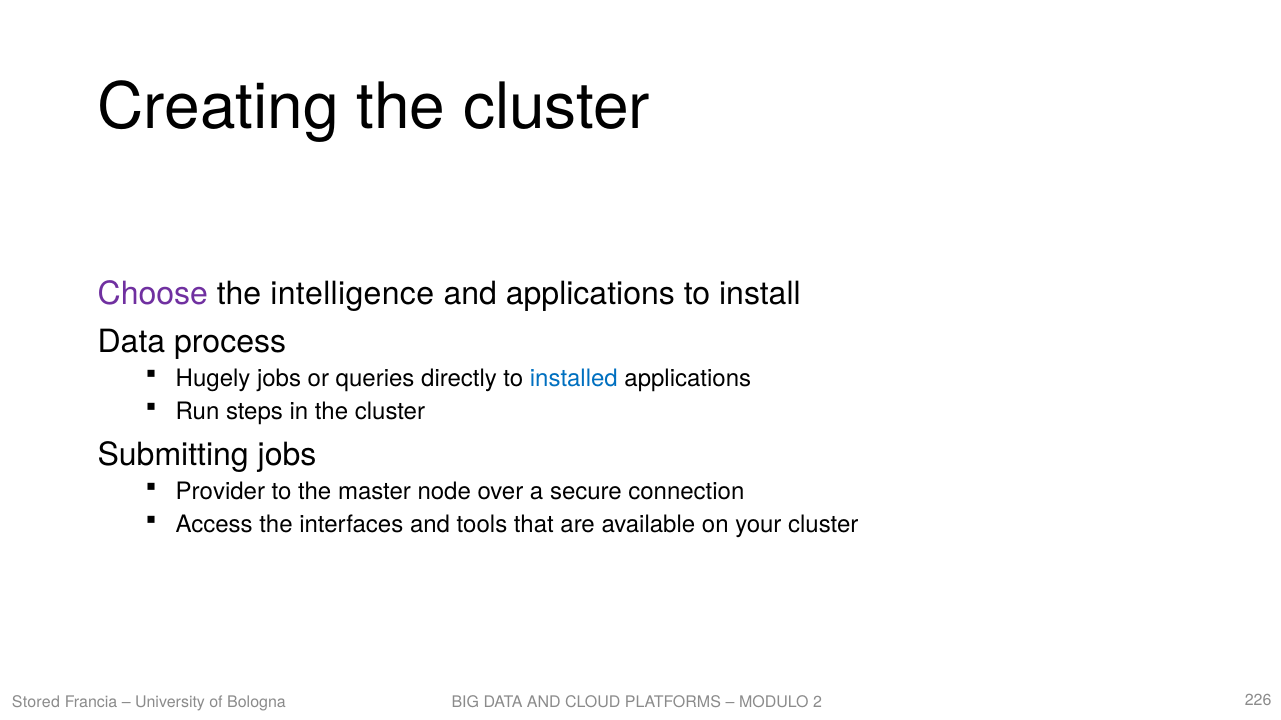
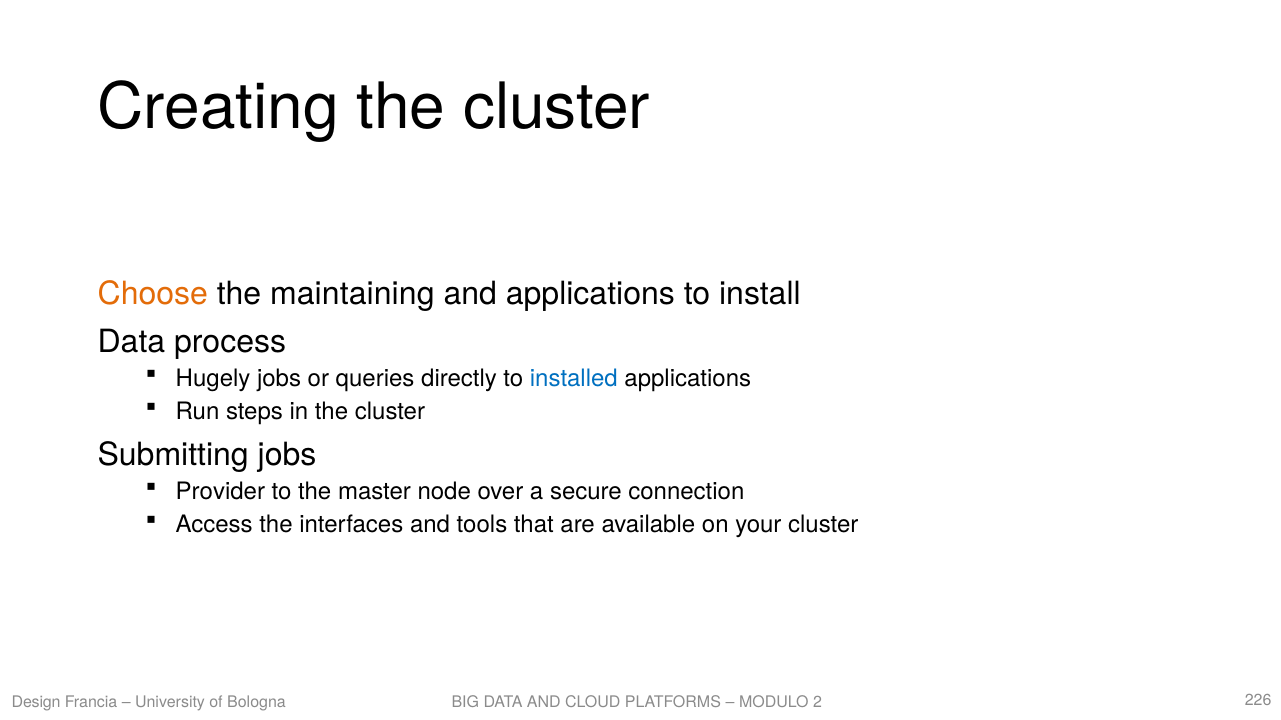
Choose colour: purple -> orange
intelligence: intelligence -> maintaining
Stored: Stored -> Design
